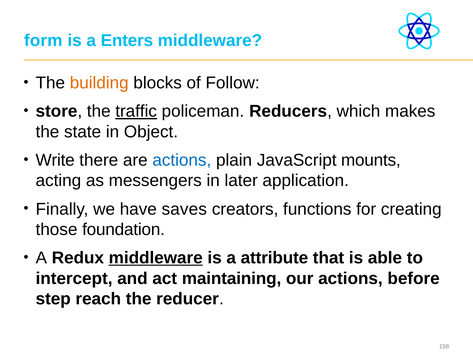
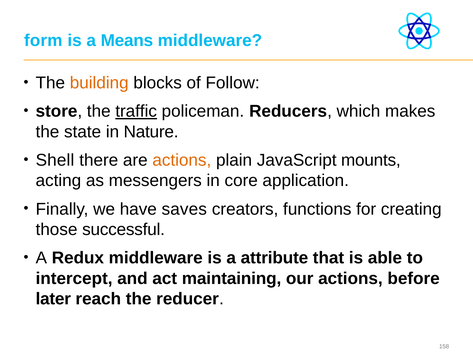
Enters: Enters -> Means
Object: Object -> Nature
Write: Write -> Shell
actions at (182, 160) colour: blue -> orange
later: later -> core
foundation: foundation -> successful
middleware at (156, 258) underline: present -> none
step: step -> later
